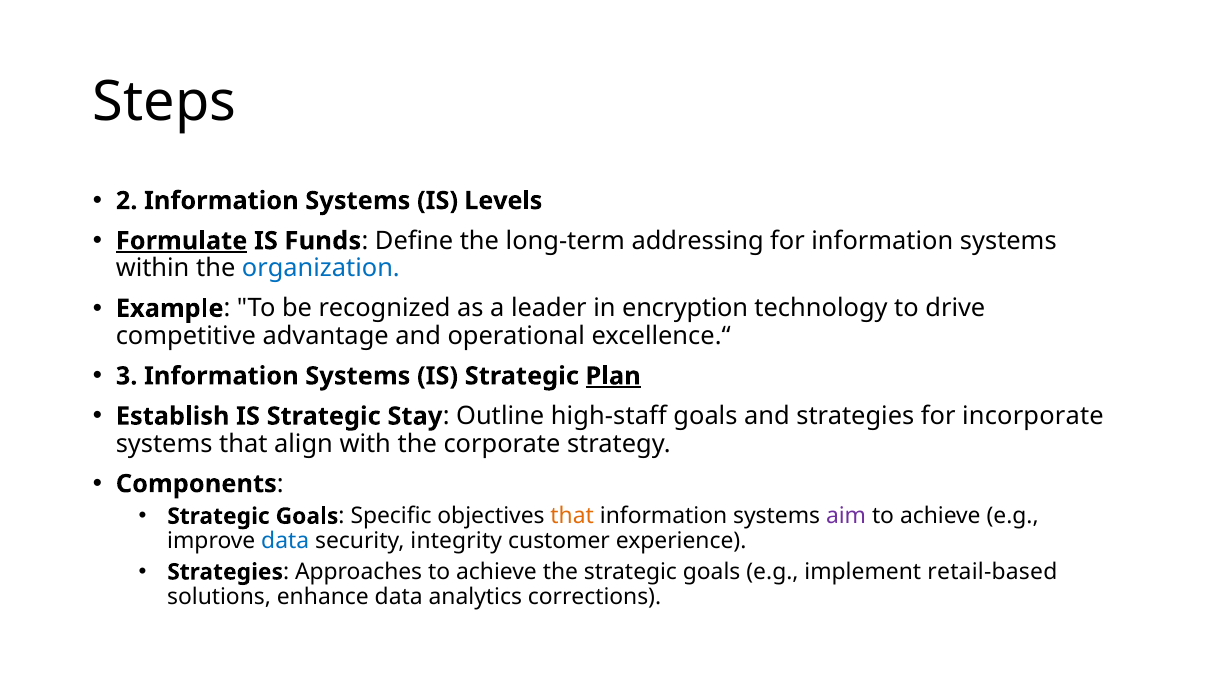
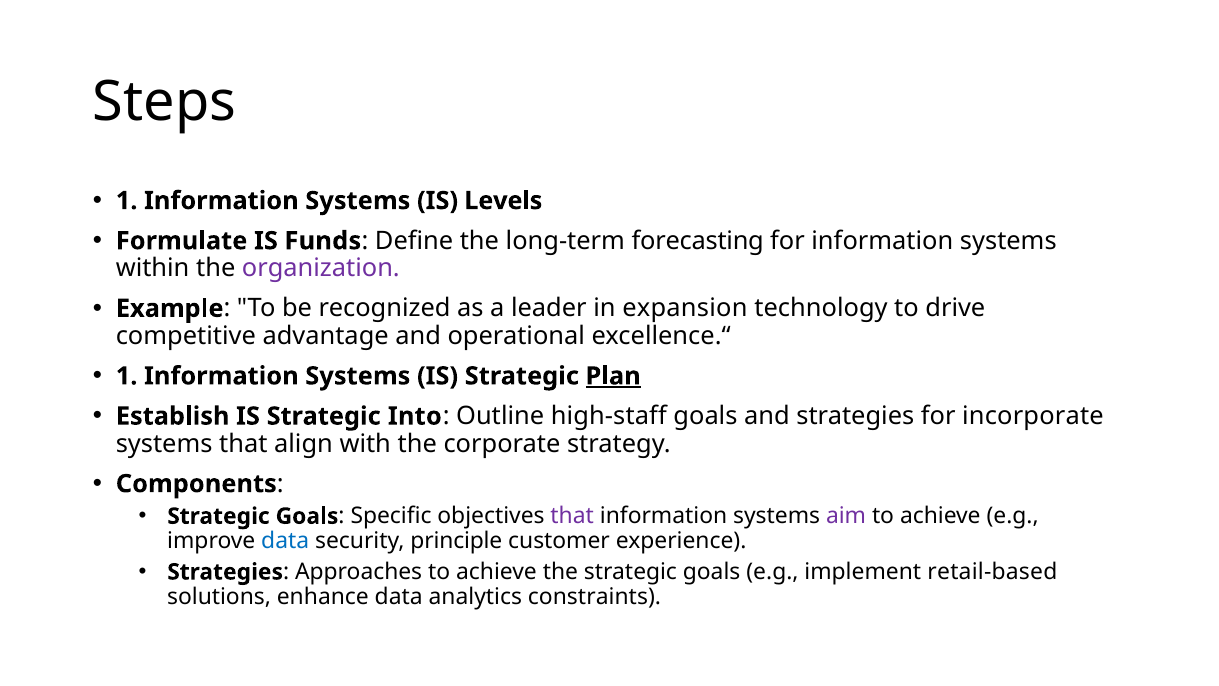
2 at (127, 201): 2 -> 1
Formulate underline: present -> none
addressing: addressing -> forecasting
organization colour: blue -> purple
encryption: encryption -> expansion
3 at (127, 376): 3 -> 1
Stay: Stay -> Into
that at (572, 516) colour: orange -> purple
integrity: integrity -> principle
corrections: corrections -> constraints
